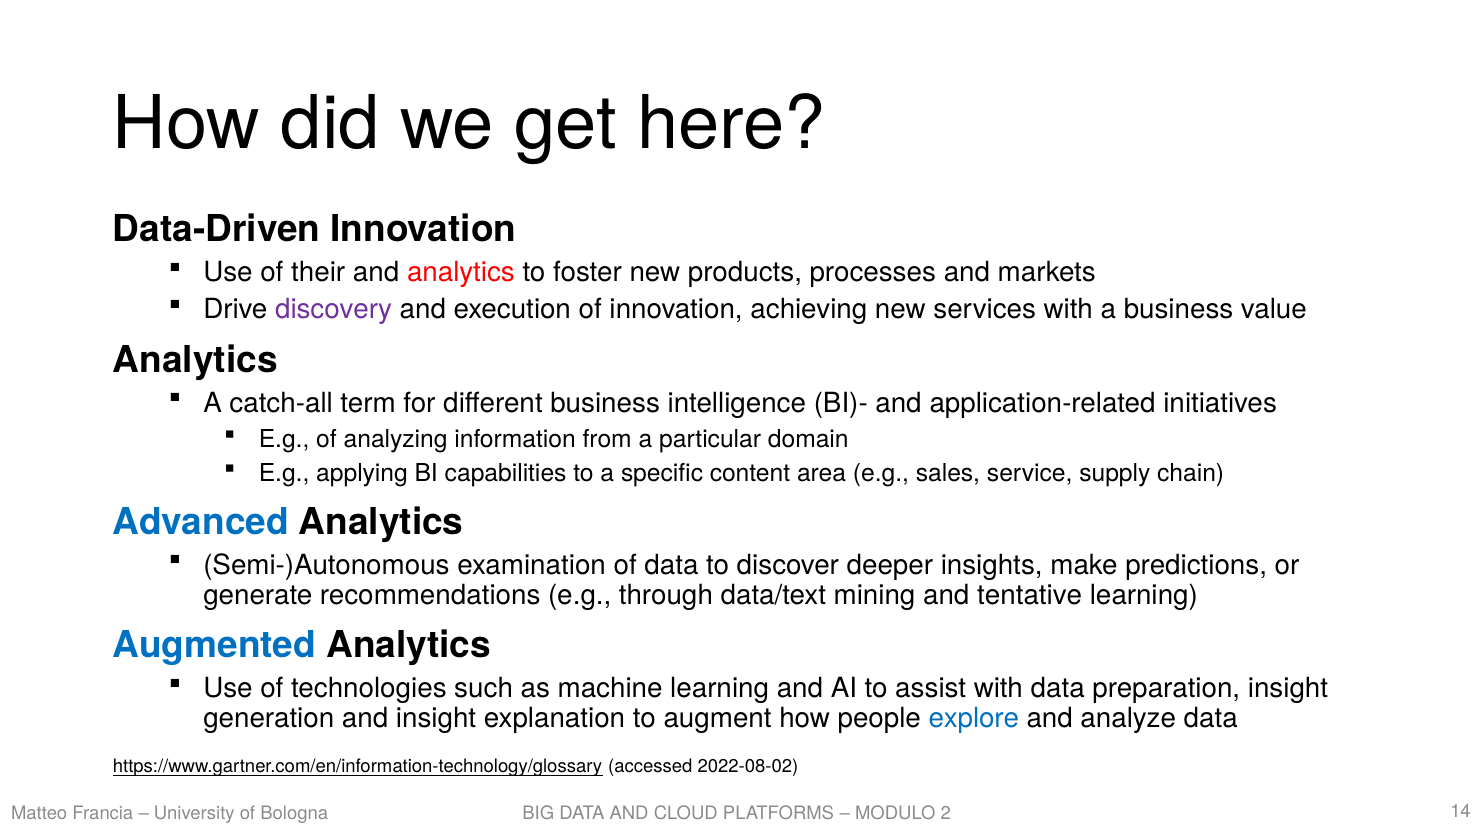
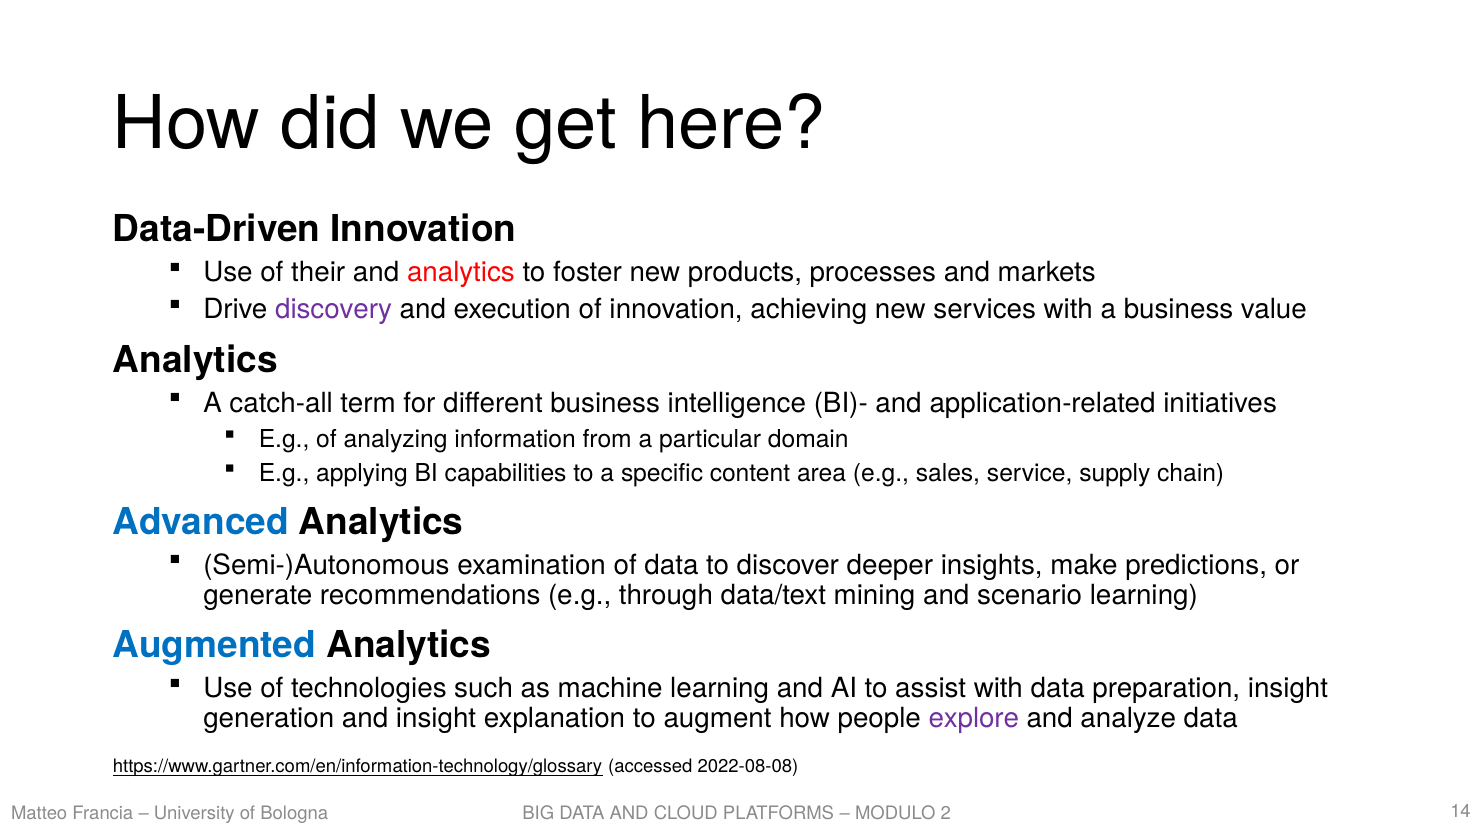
tentative: tentative -> scenario
explore colour: blue -> purple
2022-08-02: 2022-08-02 -> 2022-08-08
